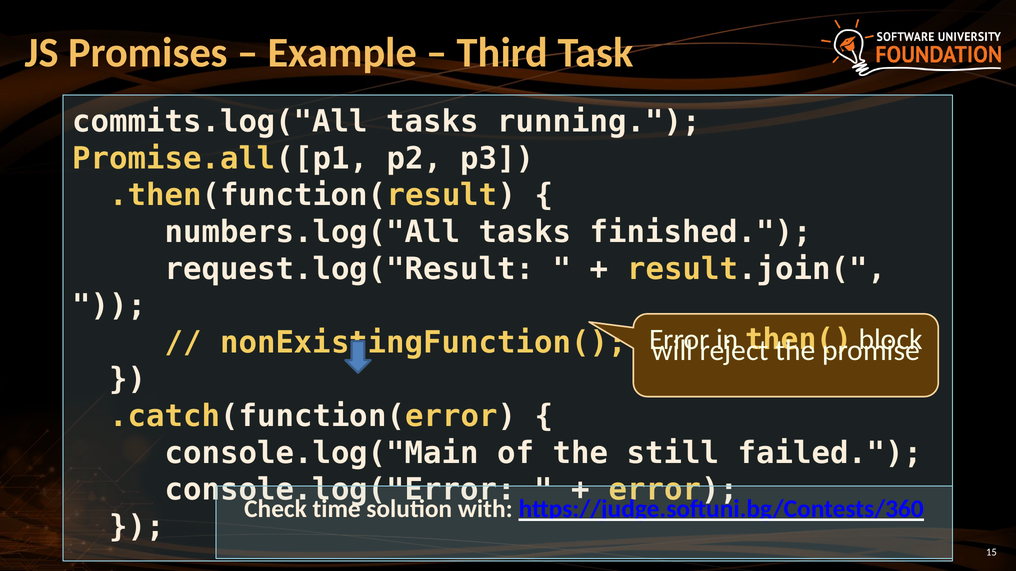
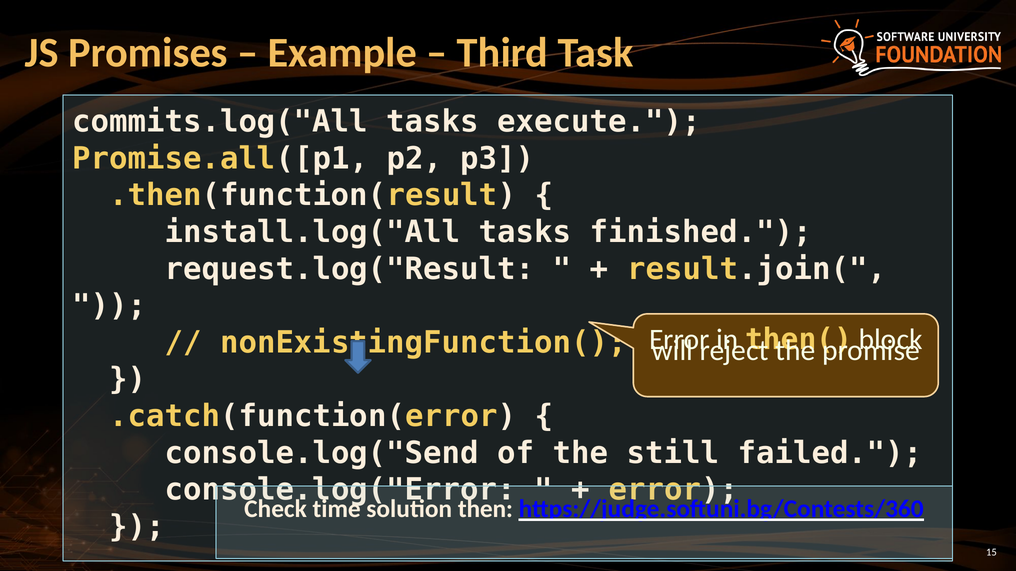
running: running -> execute
numbers.log("All: numbers.log("All -> install.log("All
console.log("Main: console.log("Main -> console.log("Send
with: with -> then
